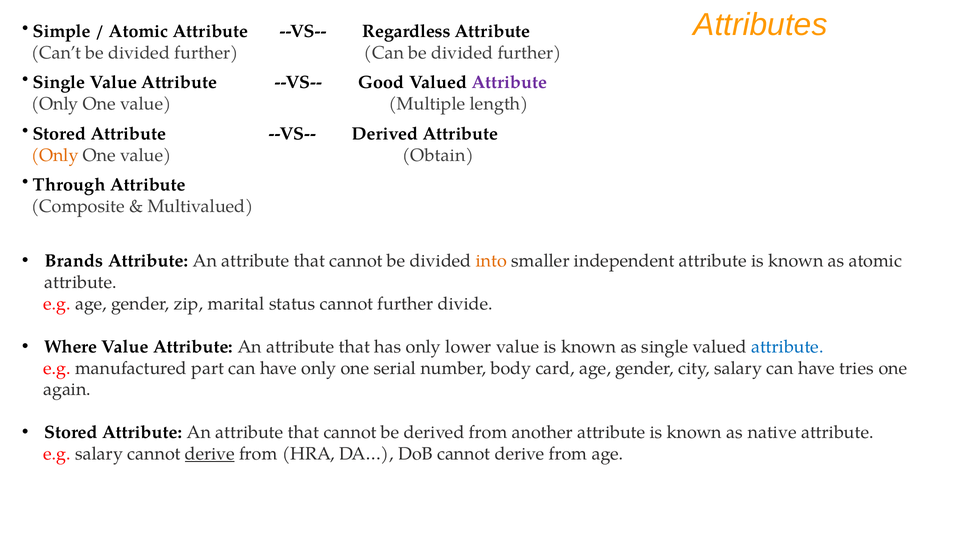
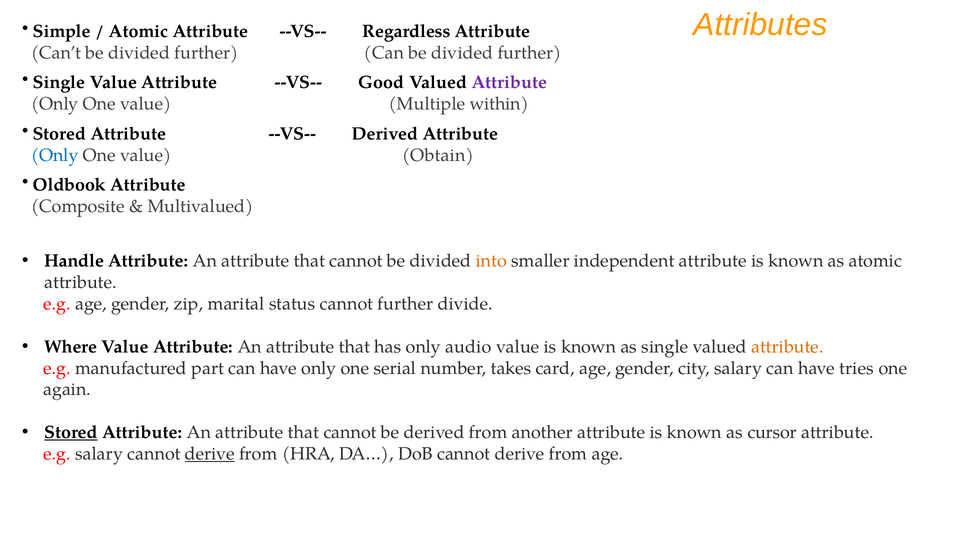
length: length -> within
Only at (55, 155) colour: orange -> blue
Through: Through -> Oldbook
Brands: Brands -> Handle
lower: lower -> audio
attribute at (787, 347) colour: blue -> orange
body: body -> takes
Stored at (71, 433) underline: none -> present
native: native -> cursor
